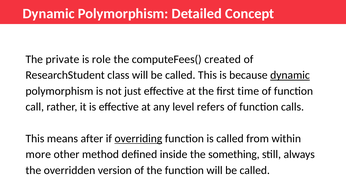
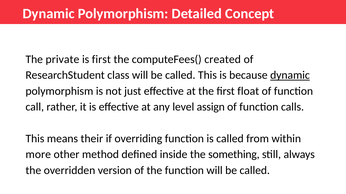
is role: role -> first
time: time -> float
refers: refers -> assign
after: after -> their
overriding underline: present -> none
